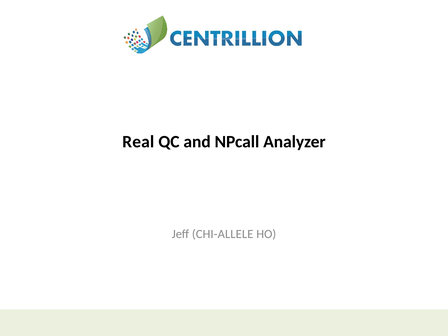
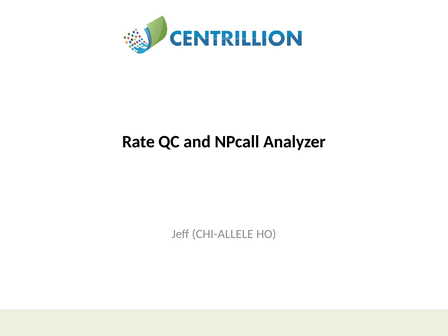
Real: Real -> Rate
